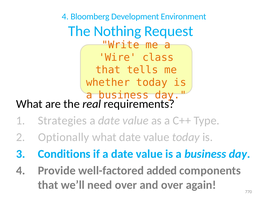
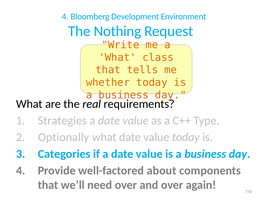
Wire at (117, 57): Wire -> What
Conditions: Conditions -> Categories
added: added -> about
